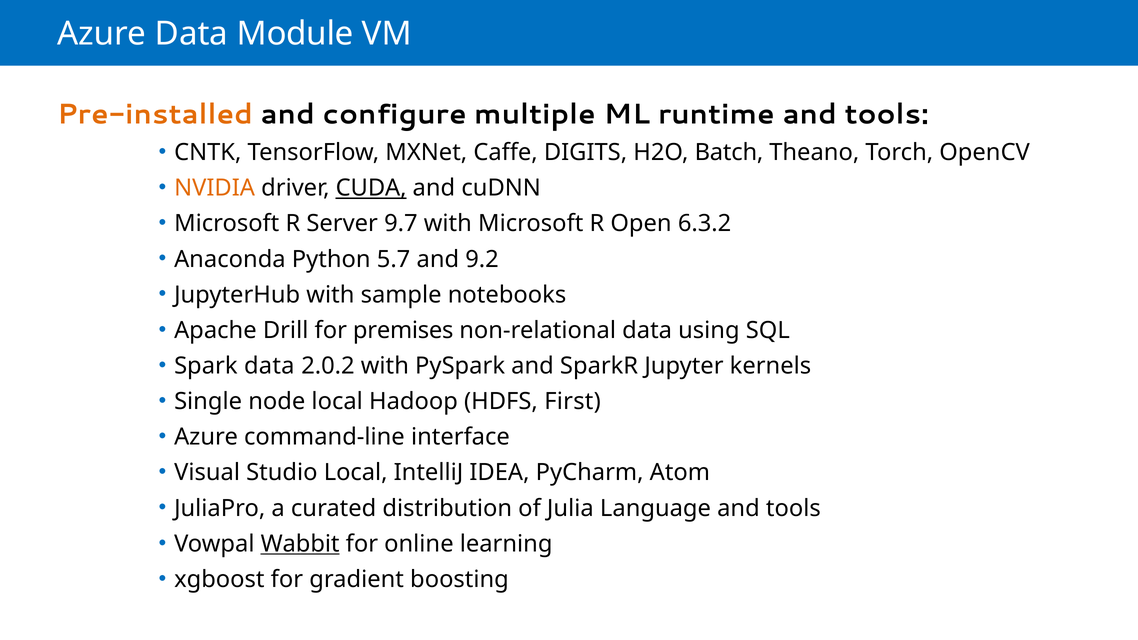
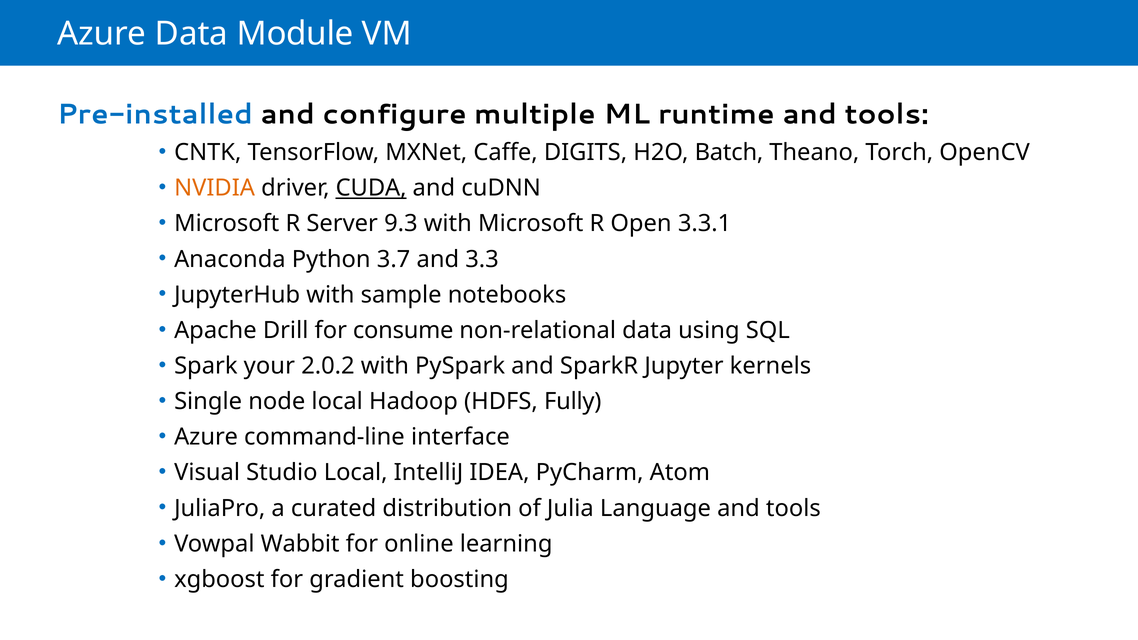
Pre-installed colour: orange -> blue
9.7: 9.7 -> 9.3
6.3.2: 6.3.2 -> 3.3.1
5.7: 5.7 -> 3.7
9.2: 9.2 -> 3.3
premises: premises -> consume
Spark data: data -> your
First: First -> Fully
Wabbit underline: present -> none
